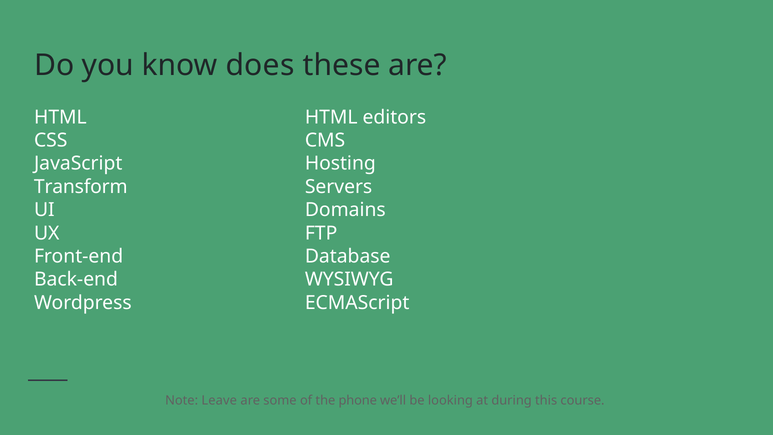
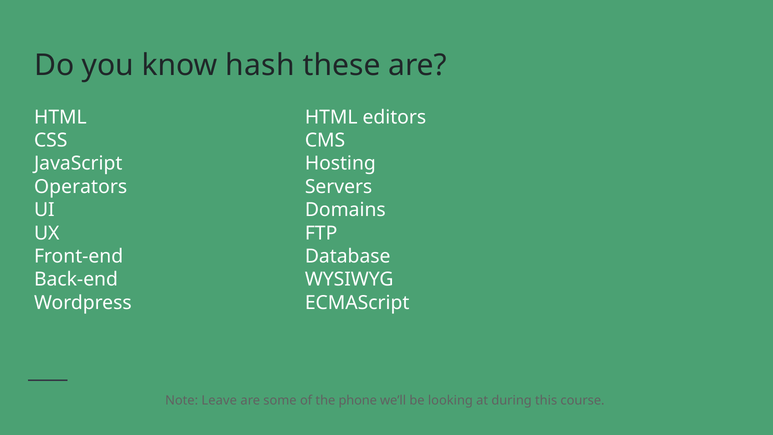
does: does -> hash
Transform: Transform -> Operators
